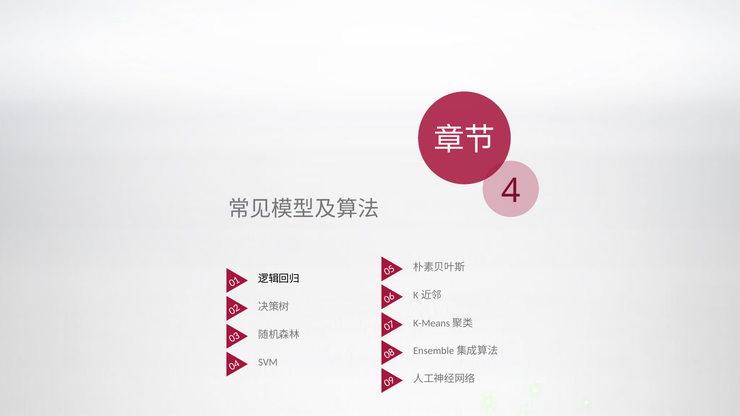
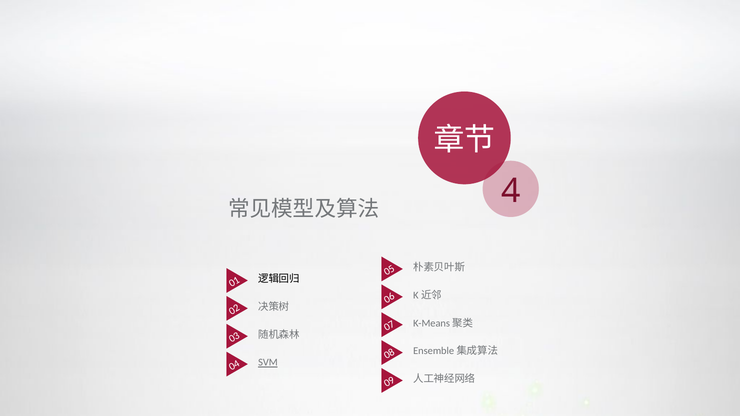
SVM underline: none -> present
